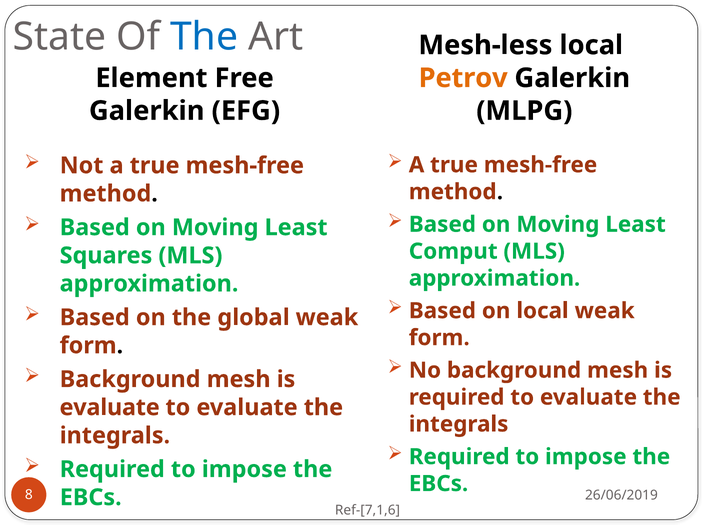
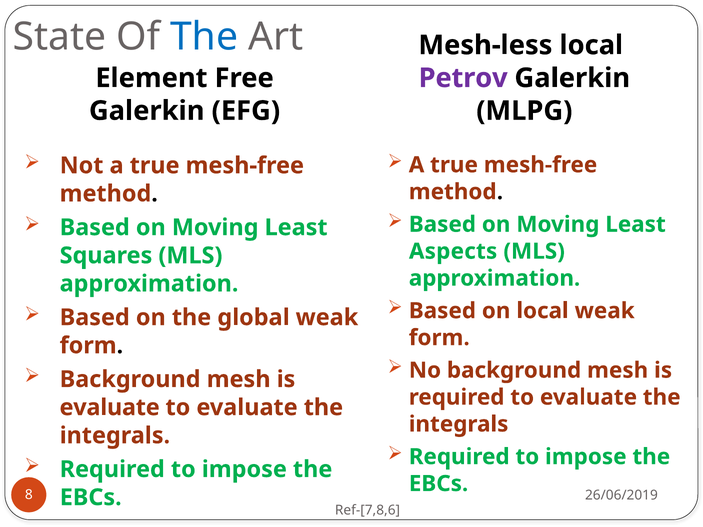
Petrov colour: orange -> purple
Comput: Comput -> Aspects
Ref-[7,1,6: Ref-[7,1,6 -> Ref-[7,8,6
